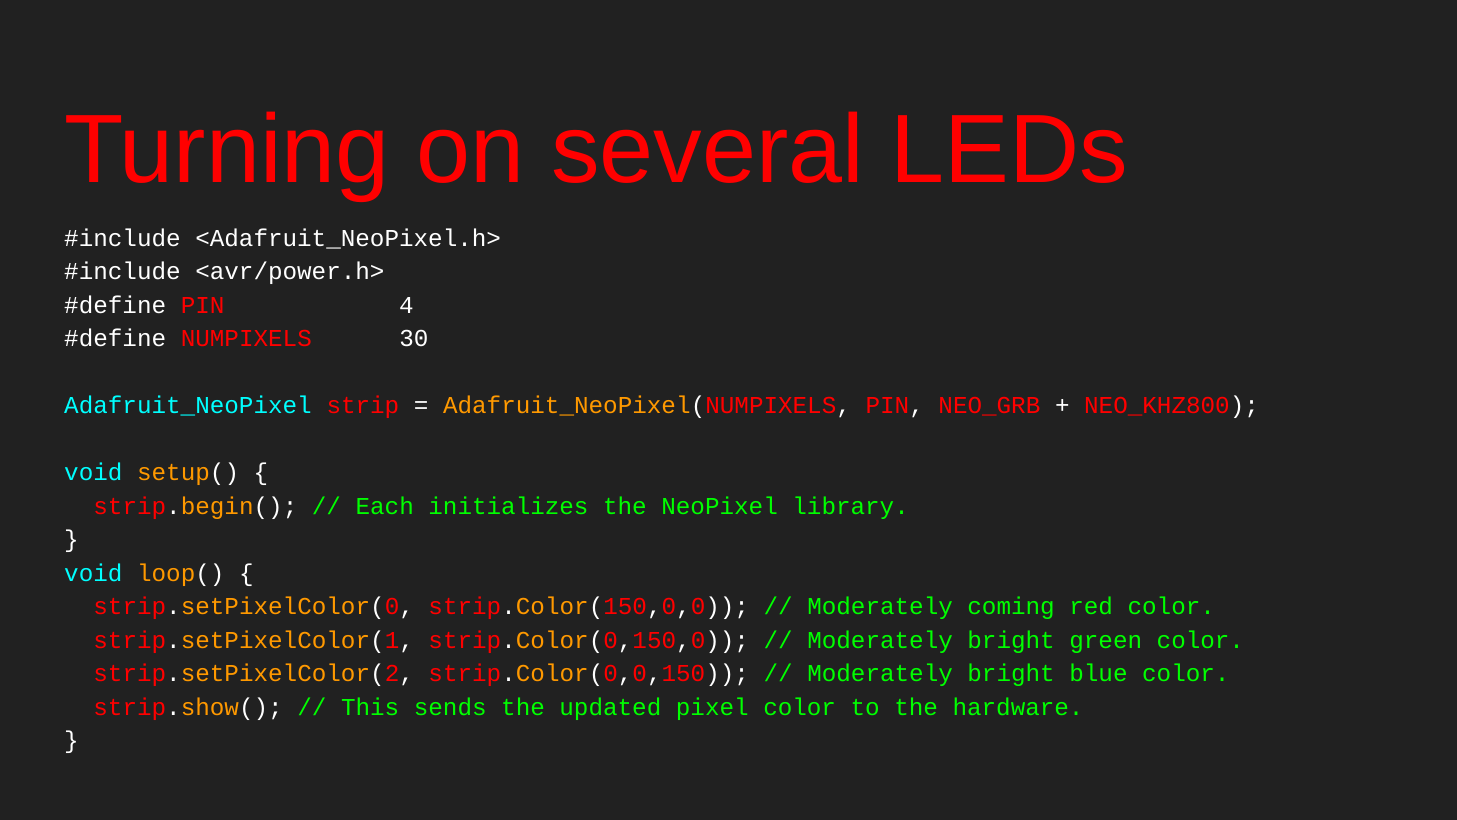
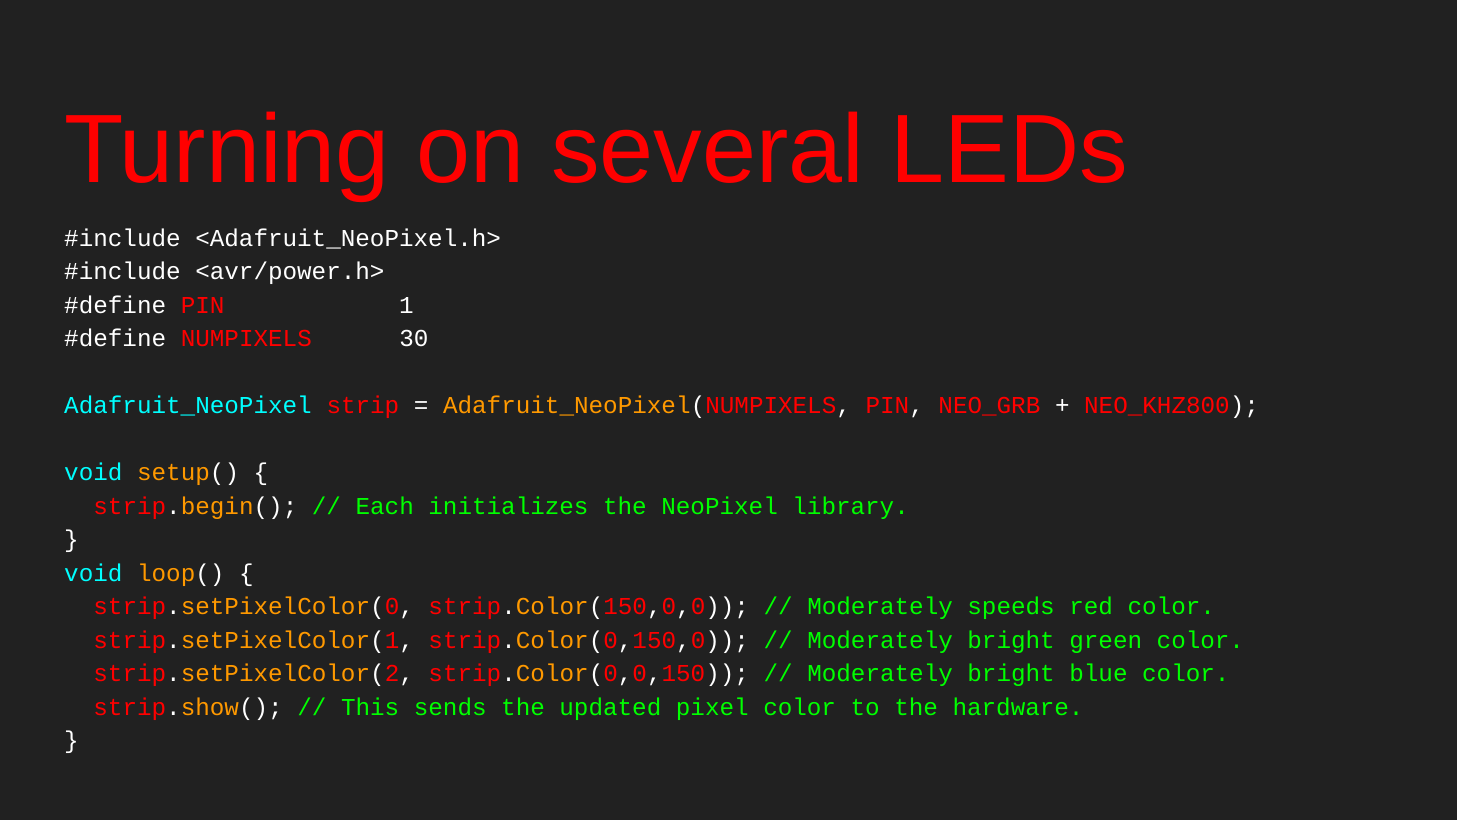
4: 4 -> 1
coming: coming -> speeds
